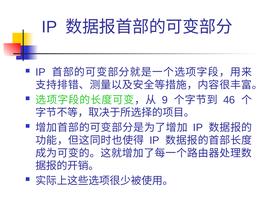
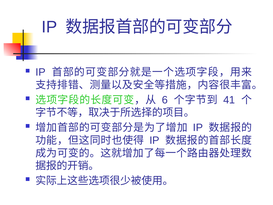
9: 9 -> 6
46: 46 -> 41
